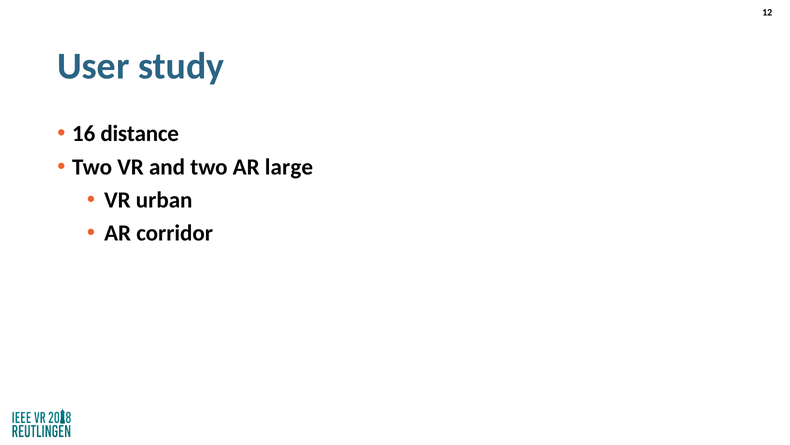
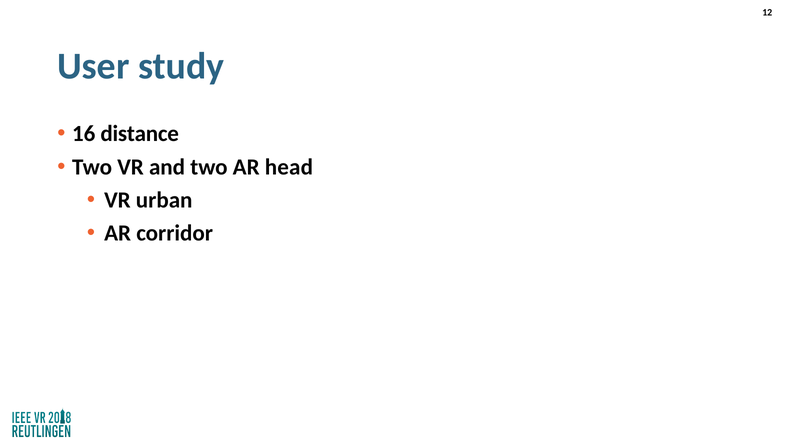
large: large -> head
